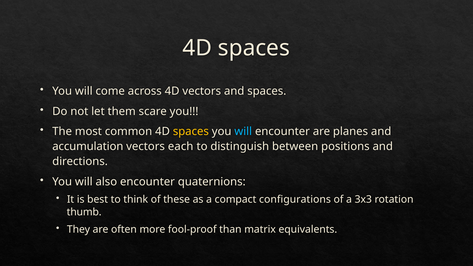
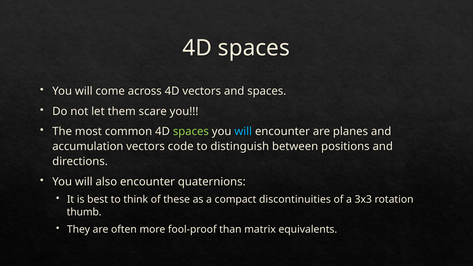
spaces at (191, 132) colour: yellow -> light green
each: each -> code
configurations: configurations -> discontinuities
